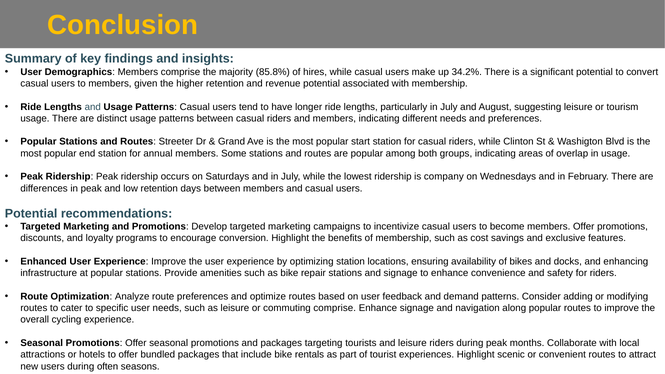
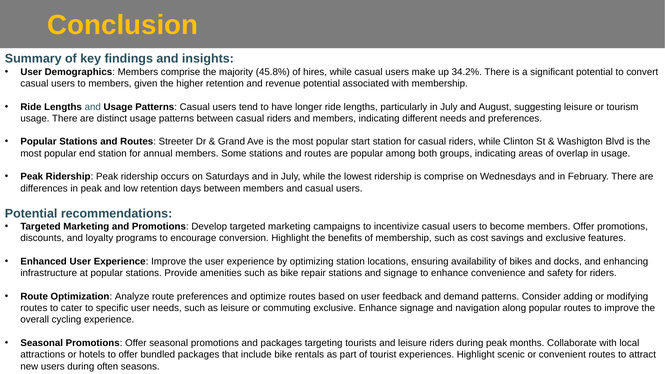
85.8%: 85.8% -> 45.8%
is company: company -> comprise
commuting comprise: comprise -> exclusive
